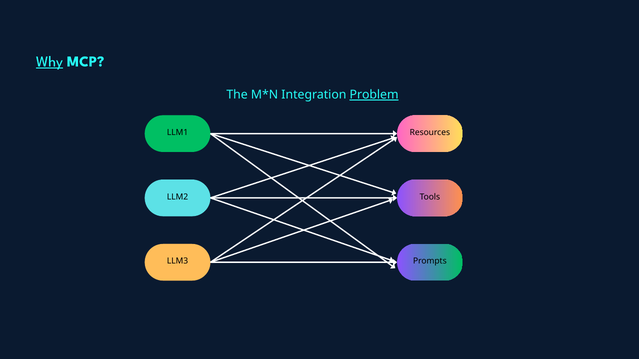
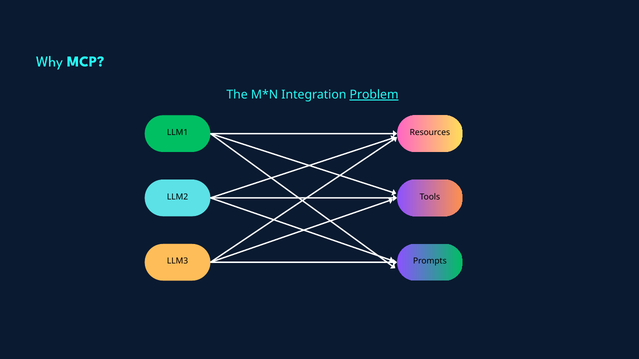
Why underline: present -> none
